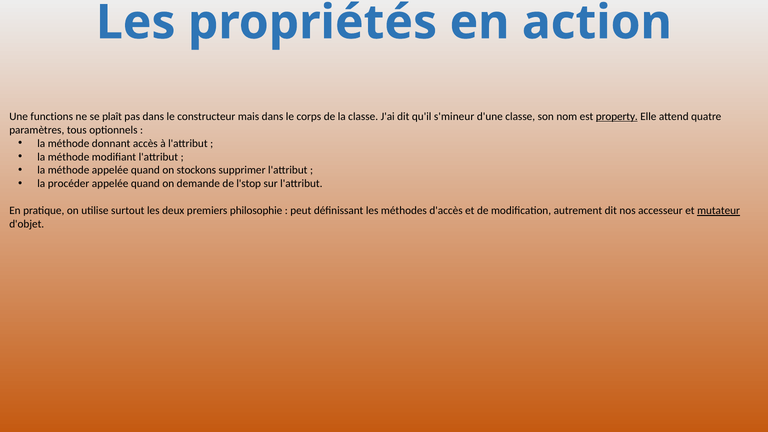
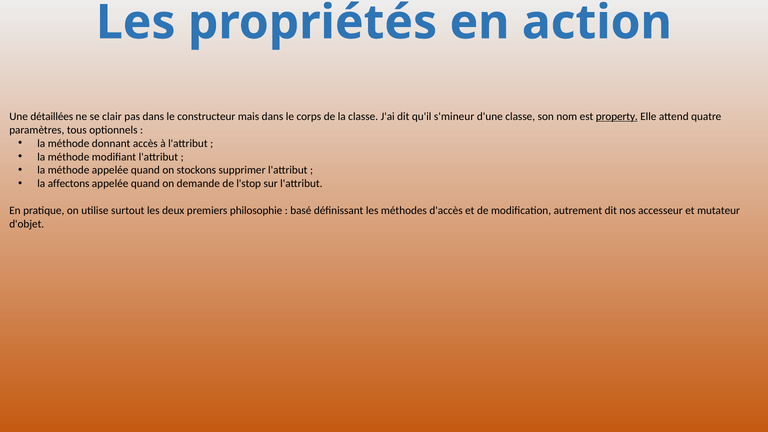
functions: functions -> détaillées
plaît: plaît -> clair
procéder: procéder -> affectons
peut: peut -> basé
mutateur underline: present -> none
